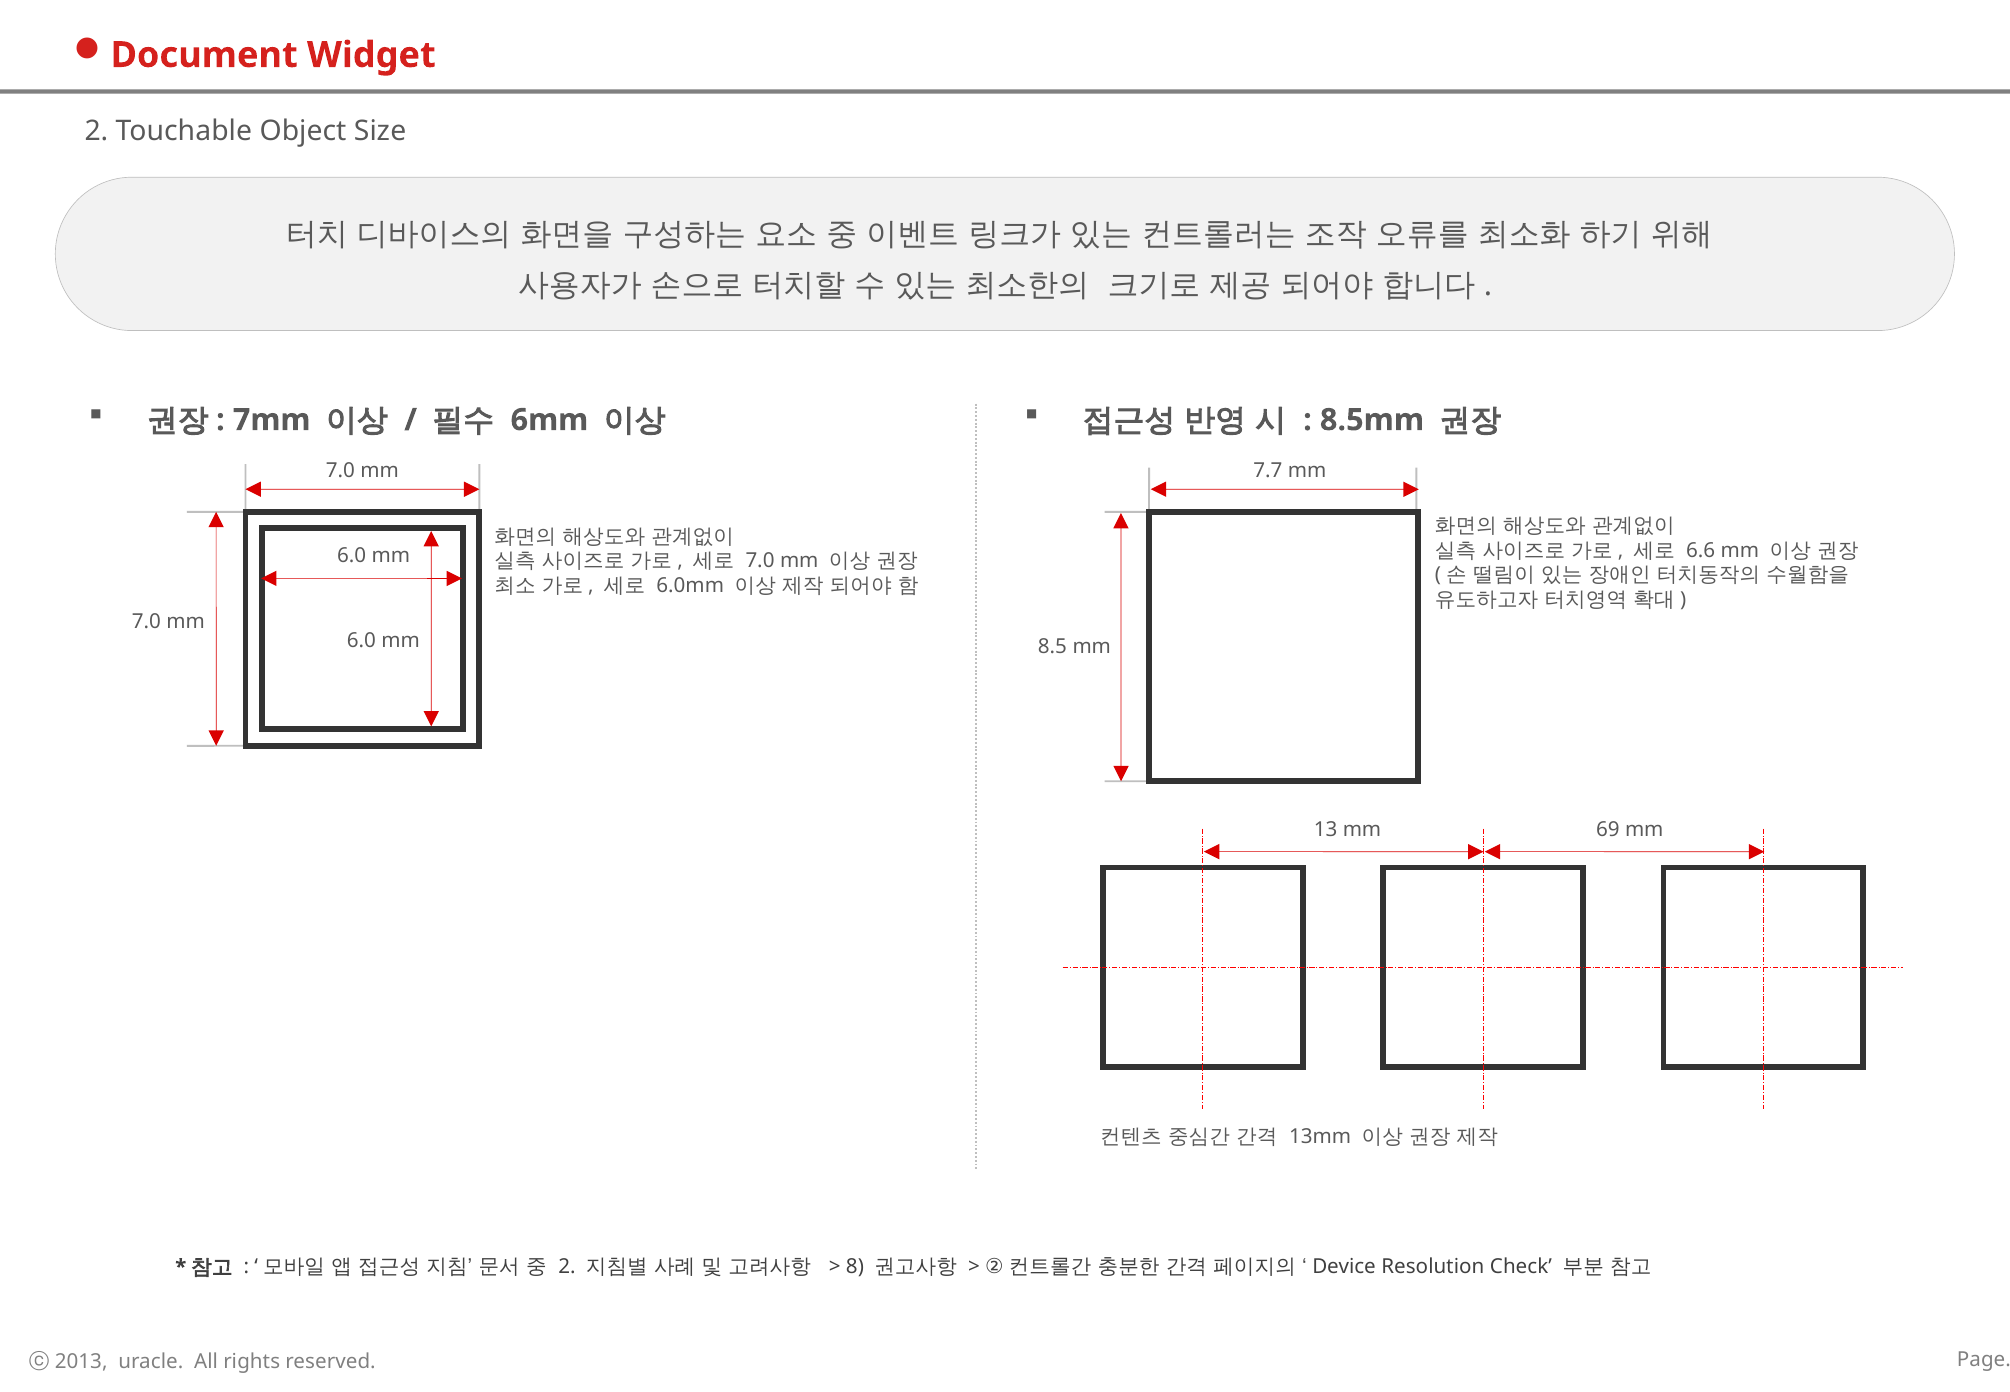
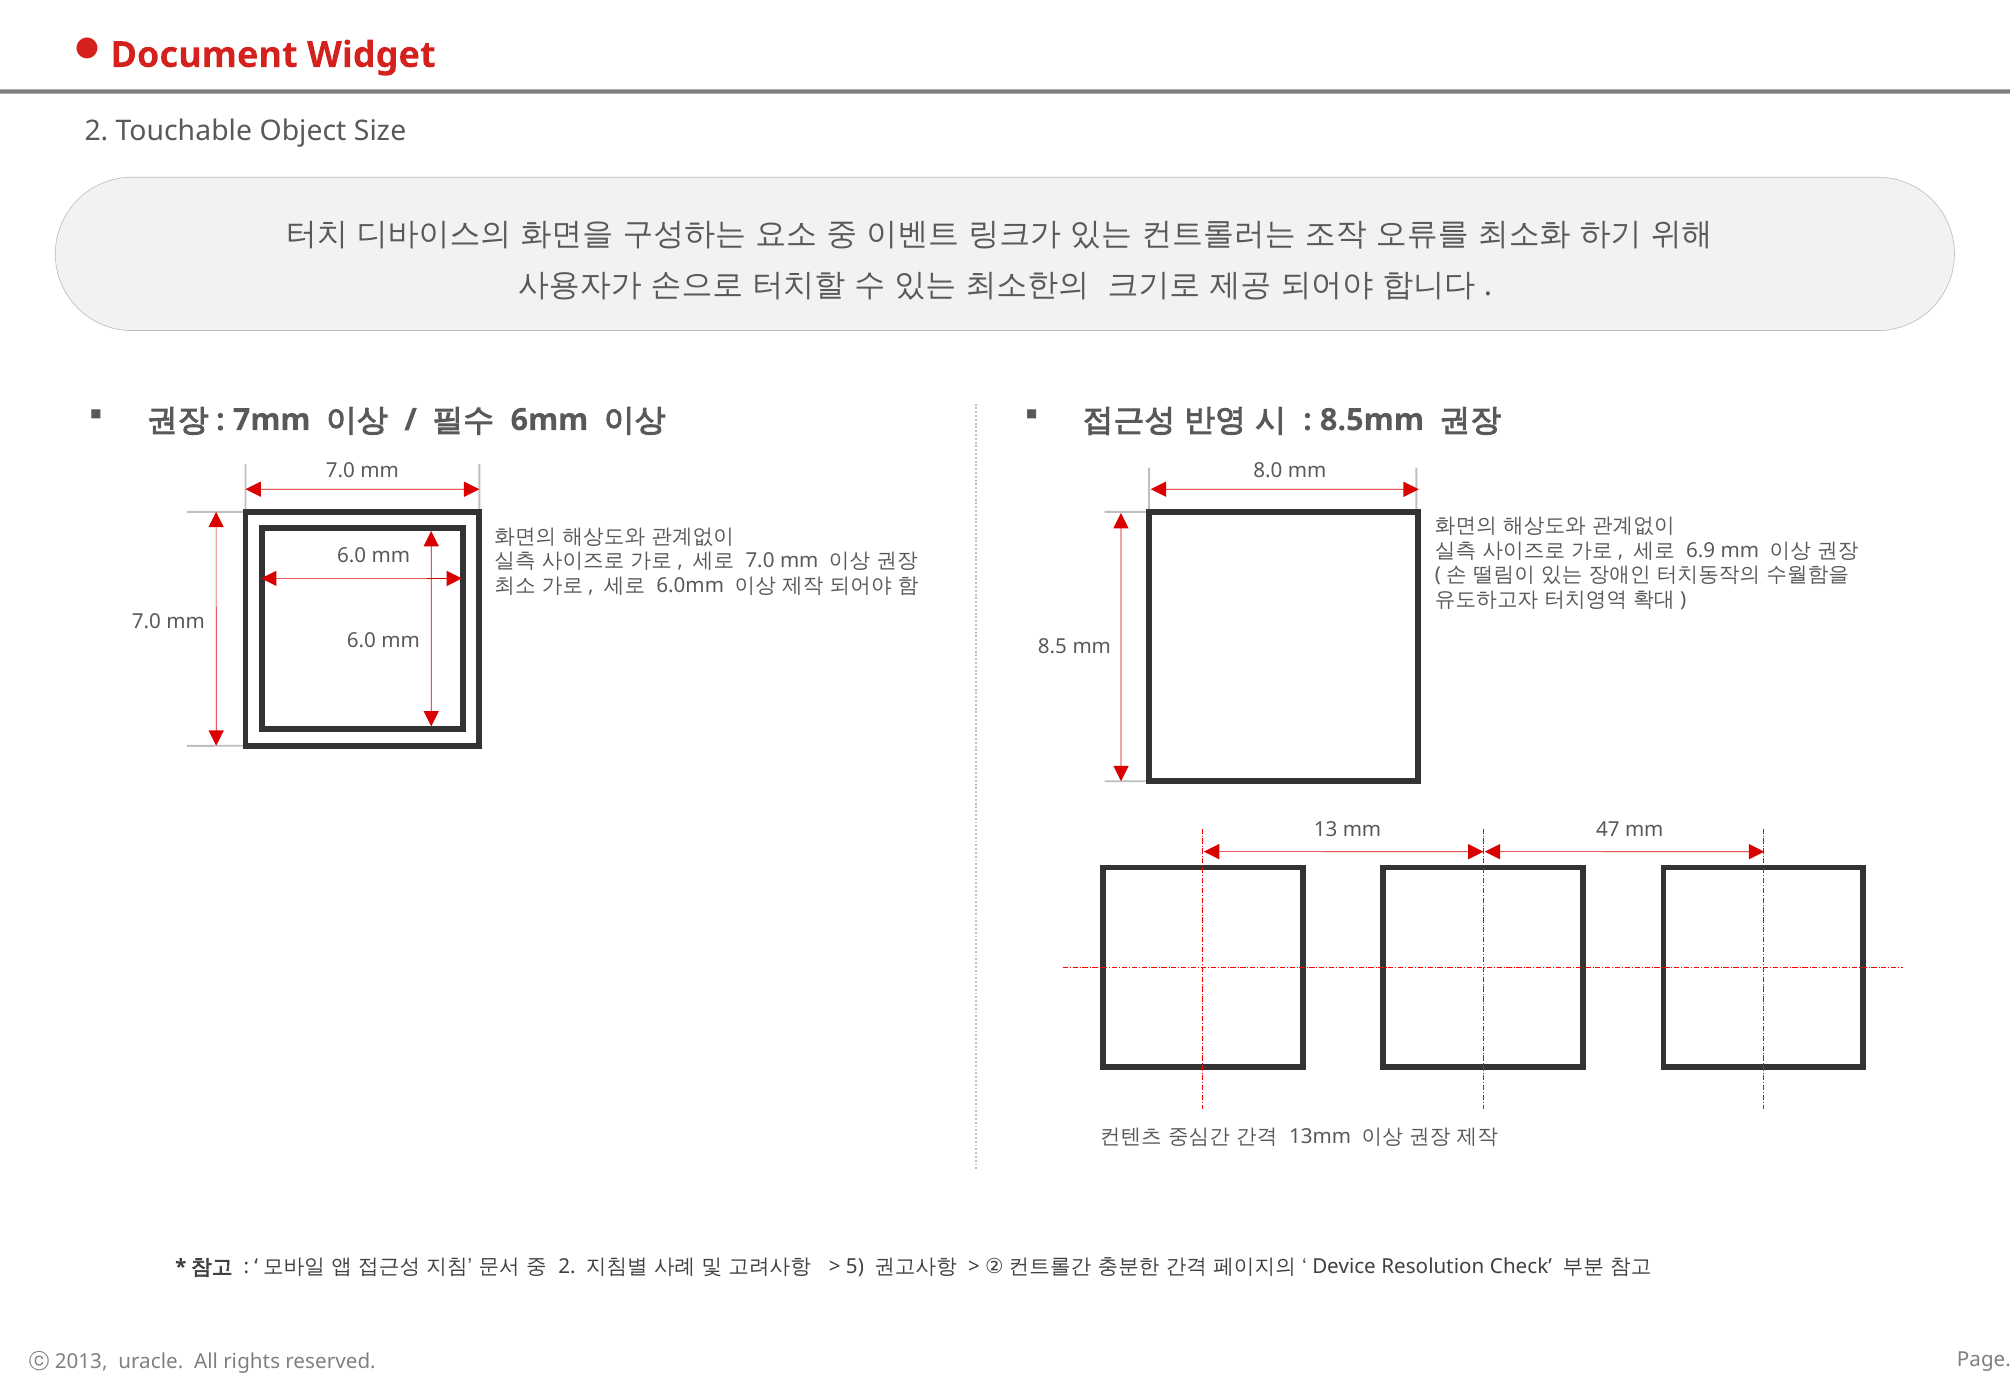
7.7: 7.7 -> 8.0
6.6: 6.6 -> 6.9
69: 69 -> 47
8: 8 -> 5
